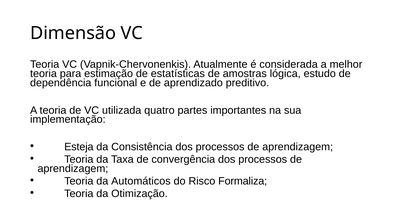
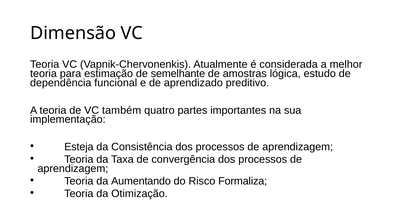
estatísticas: estatísticas -> semelhante
utilizada: utilizada -> também
Automáticos: Automáticos -> Aumentando
